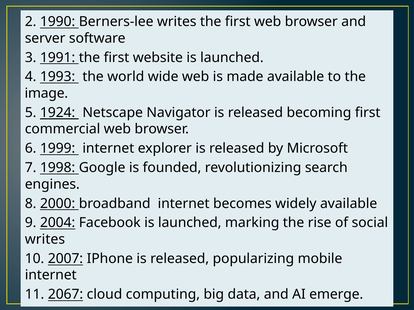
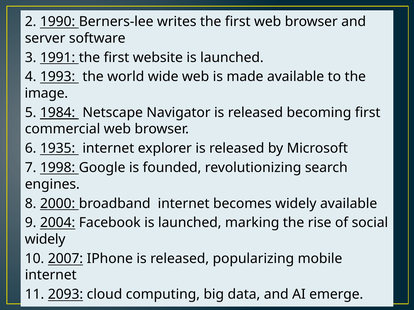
1924: 1924 -> 1984
1999: 1999 -> 1935
writes at (45, 240): writes -> widely
2067: 2067 -> 2093
